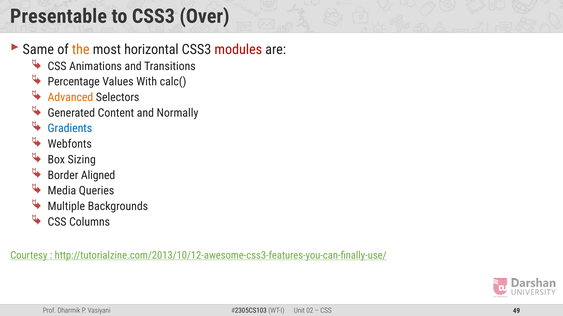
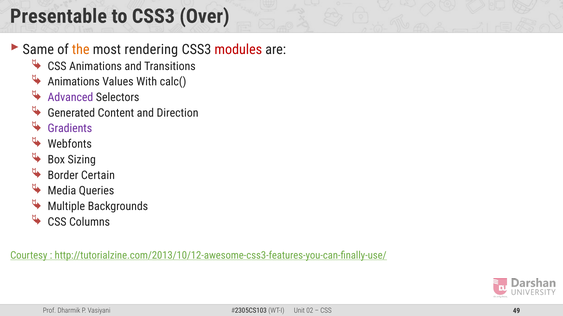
horizontal: horizontal -> rendering
Percentage at (74, 82): Percentage -> Animations
Advanced colour: orange -> purple
Normally: Normally -> Direction
Gradients colour: blue -> purple
Aligned: Aligned -> Certain
